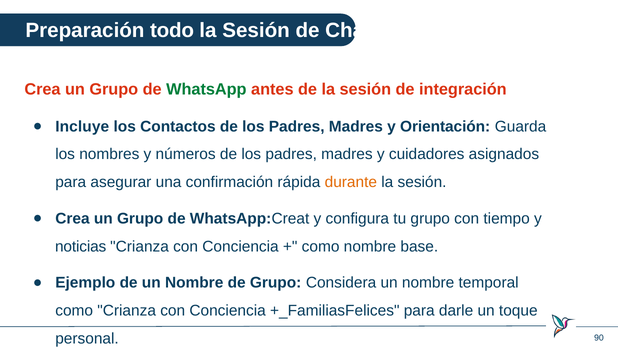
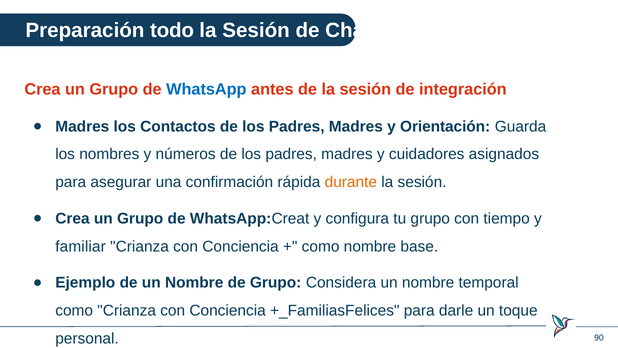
WhatsApp colour: green -> blue
Incluye at (82, 126): Incluye -> Madres
noticias: noticias -> familiar
